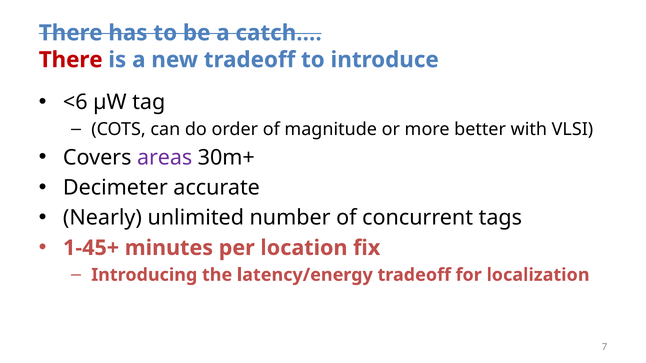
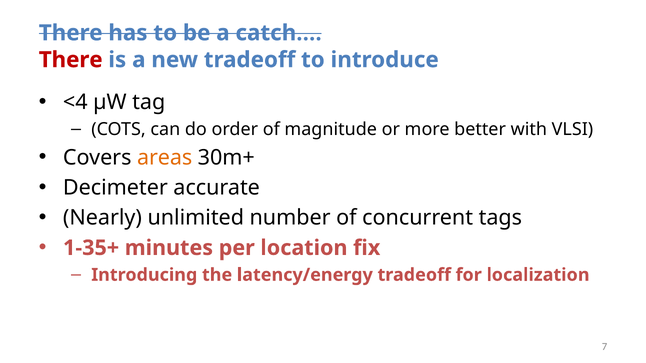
<6: <6 -> <4
areas colour: purple -> orange
1-45+: 1-45+ -> 1-35+
